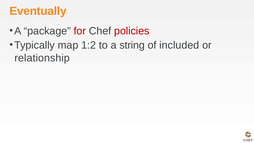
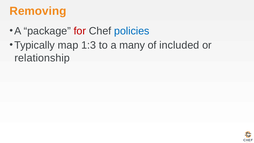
Eventually: Eventually -> Removing
policies colour: red -> blue
1:2: 1:2 -> 1:3
string: string -> many
